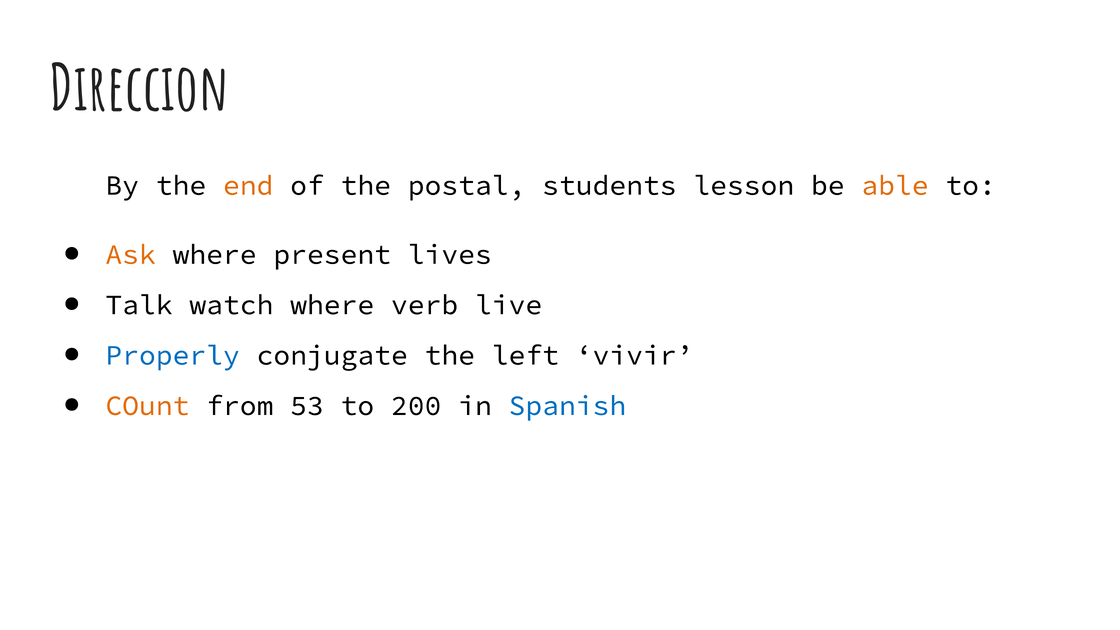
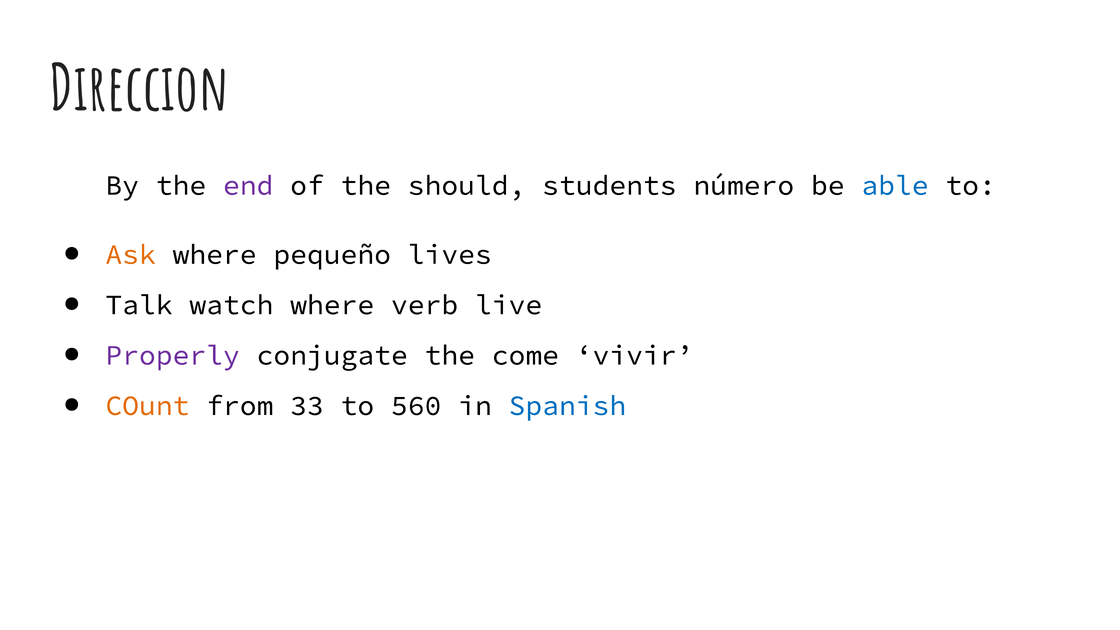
end colour: orange -> purple
postal: postal -> should
lesson: lesson -> número
able colour: orange -> blue
present: present -> pequeño
Properly colour: blue -> purple
left: left -> come
53: 53 -> 33
200: 200 -> 560
